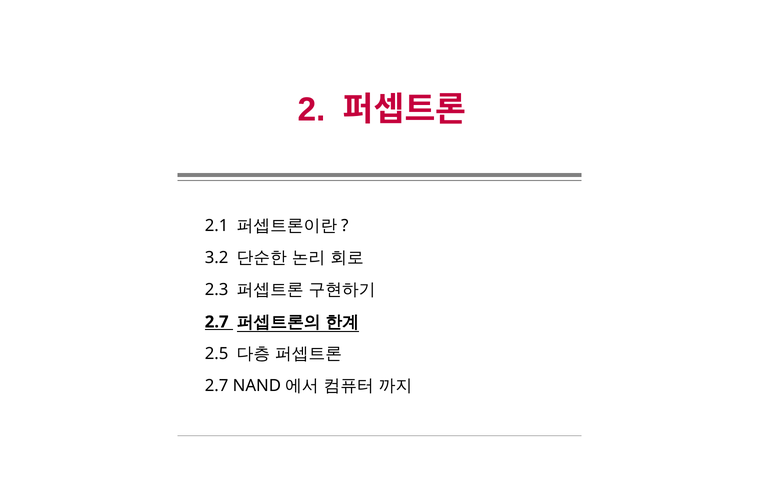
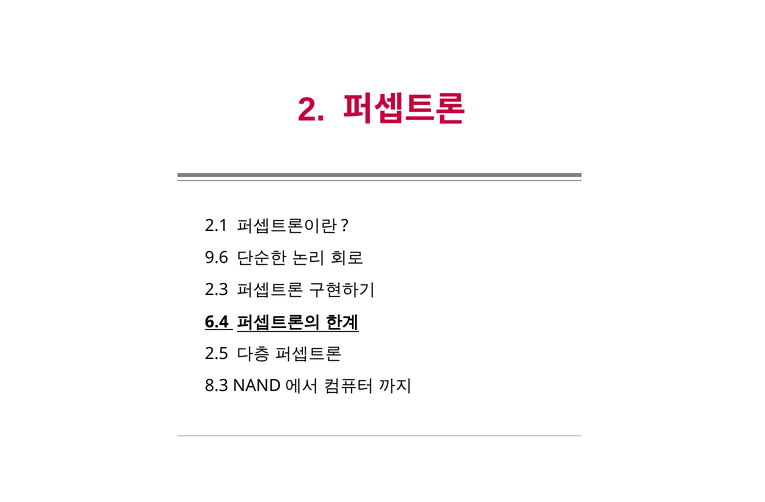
3.2: 3.2 -> 9.6
2.7 at (217, 322): 2.7 -> 6.4
2.7 at (217, 386): 2.7 -> 8.3
